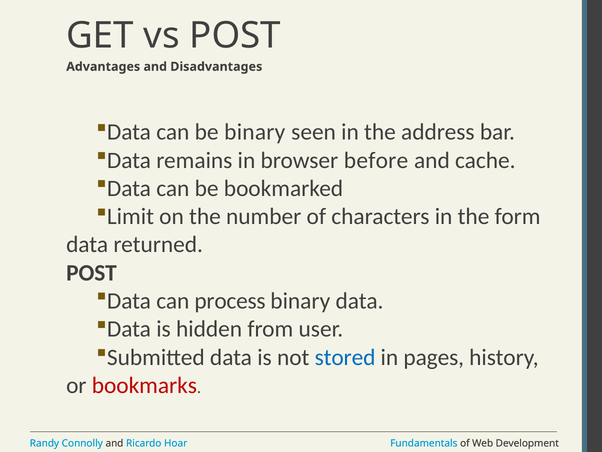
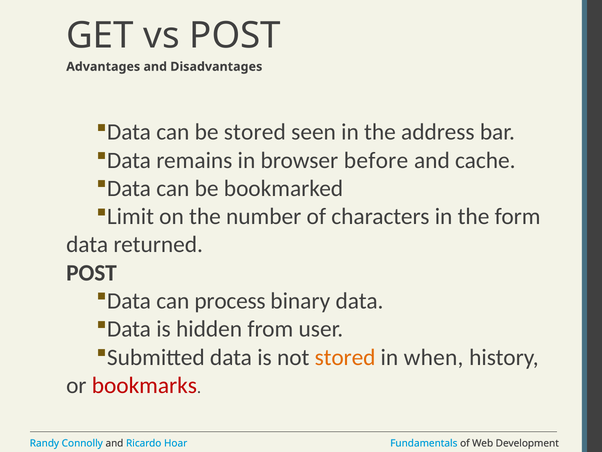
be binary: binary -> stored
stored at (345, 357) colour: blue -> orange
pages: pages -> when
